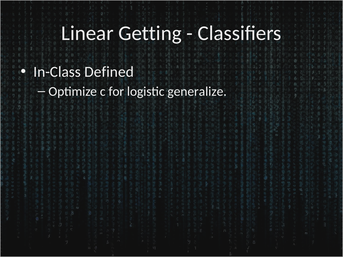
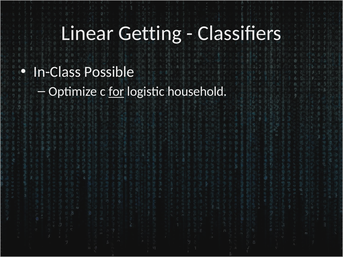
Defined: Defined -> Possible
for underline: none -> present
generalize: generalize -> household
